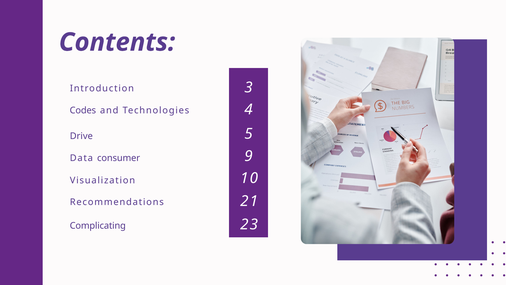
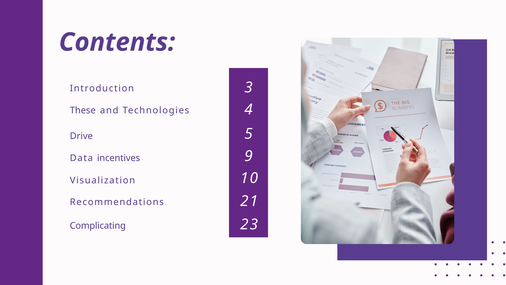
Codes: Codes -> These
consumer: consumer -> incentives
